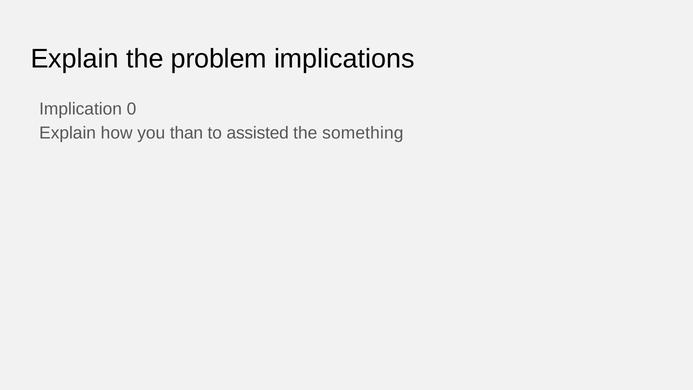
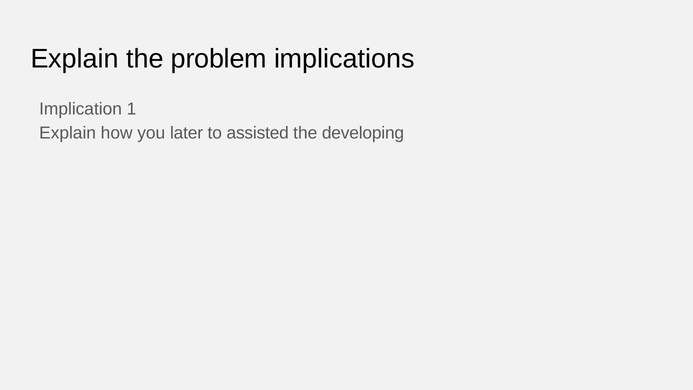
0: 0 -> 1
than: than -> later
something: something -> developing
